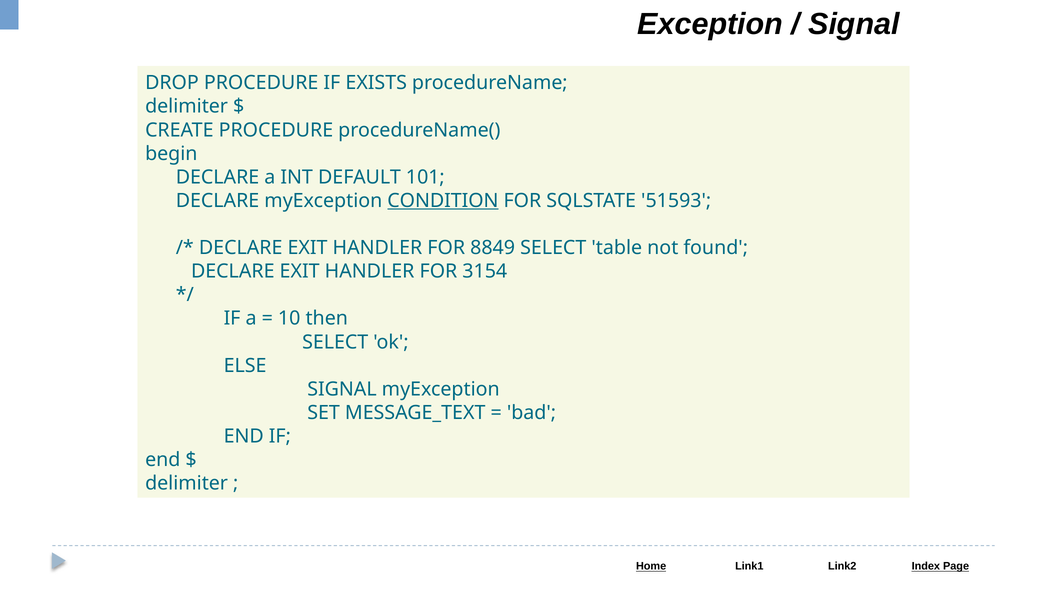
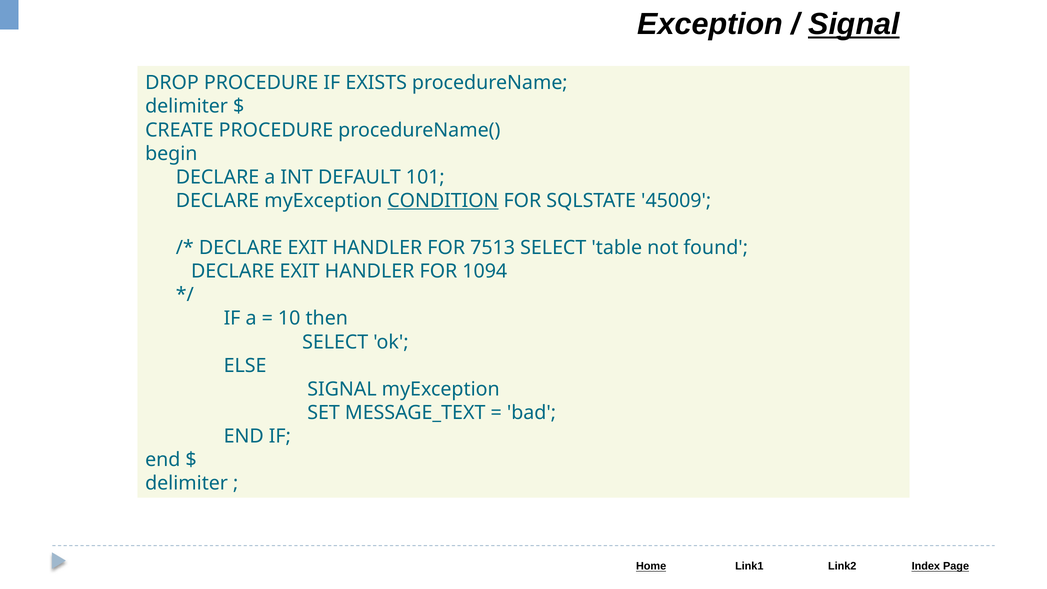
Signal at (854, 24) underline: none -> present
51593: 51593 -> 45009
8849: 8849 -> 7513
3154: 3154 -> 1094
